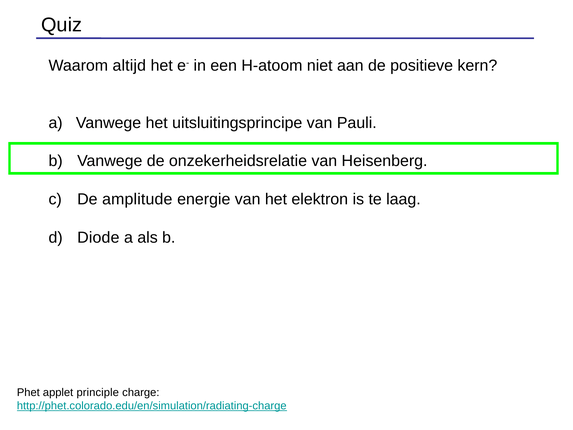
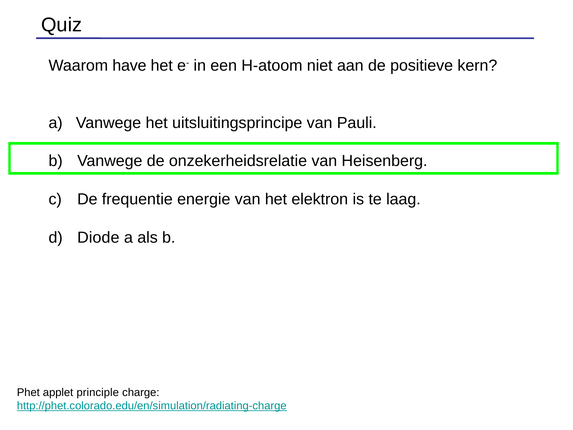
altijd: altijd -> have
amplitude: amplitude -> frequentie
